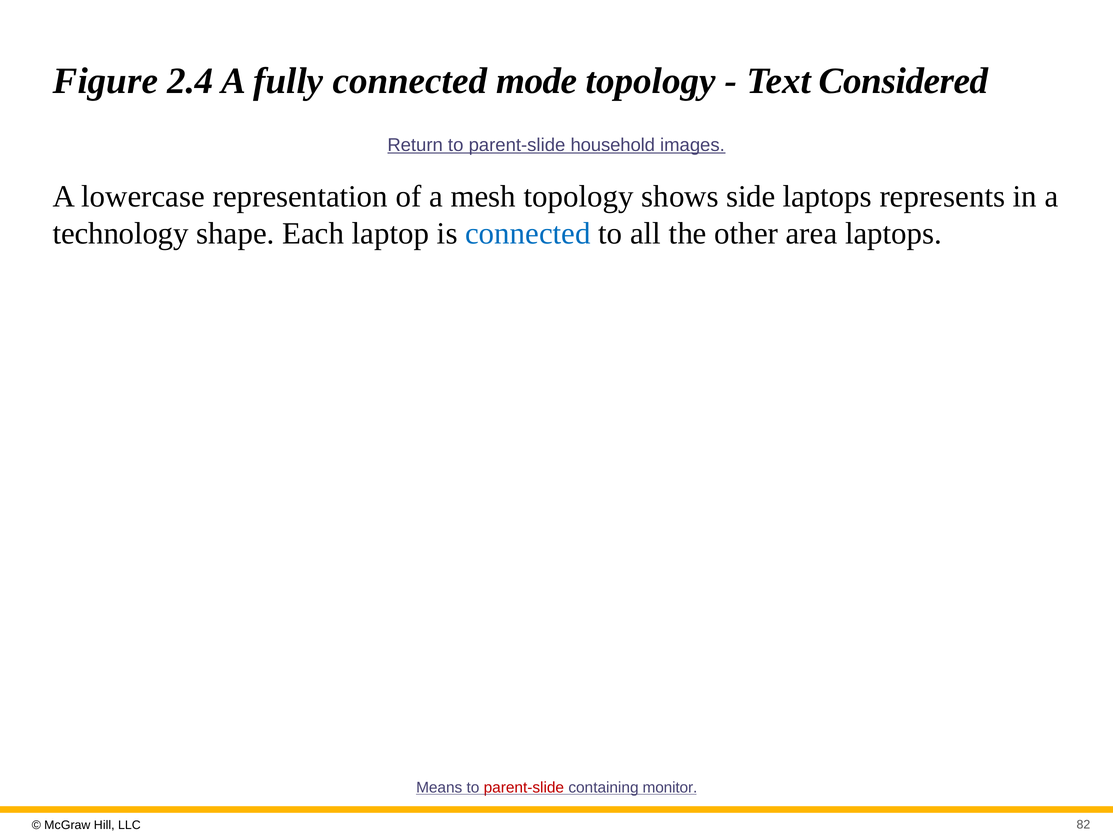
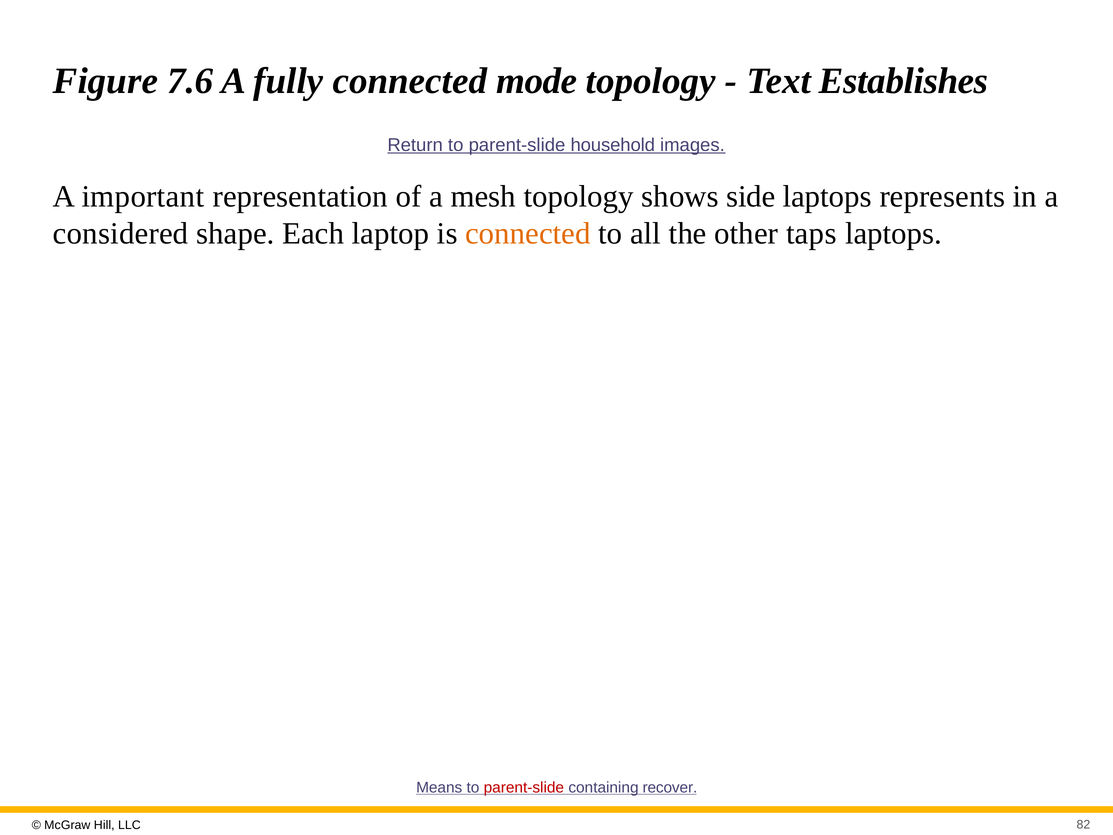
2.4: 2.4 -> 7.6
Considered: Considered -> Establishes
lowercase: lowercase -> important
technology: technology -> considered
connected at (528, 233) colour: blue -> orange
area: area -> taps
monitor: monitor -> recover
